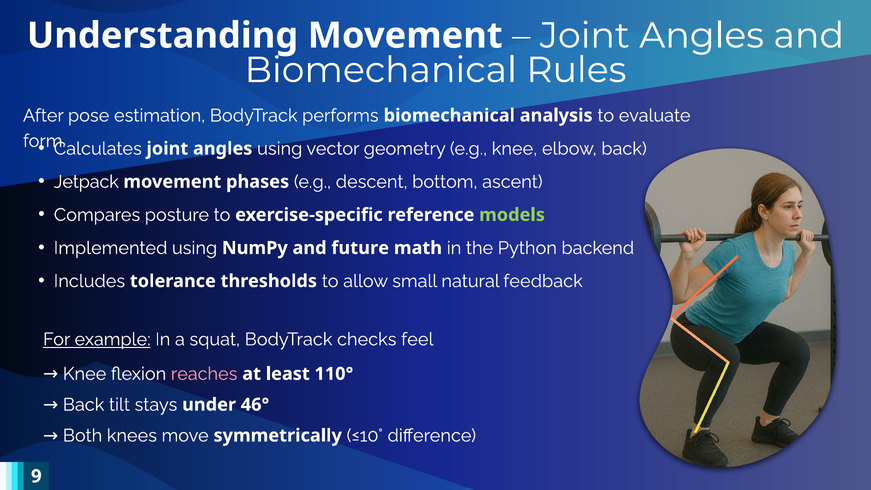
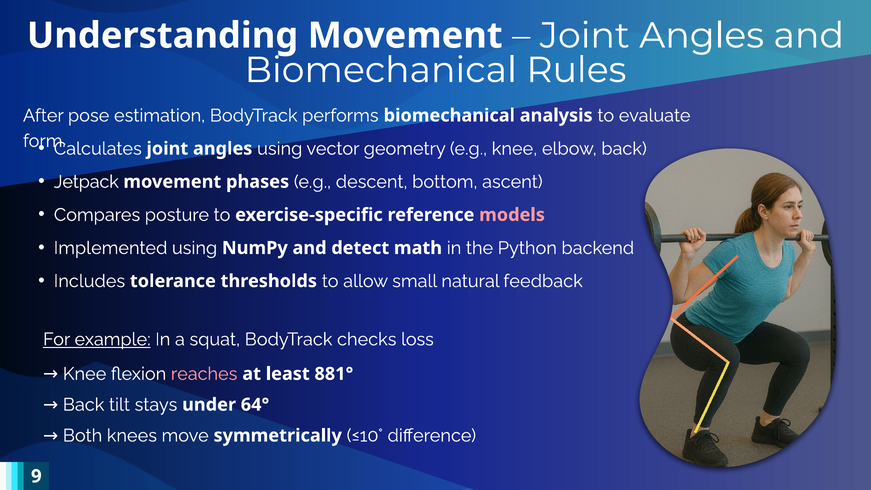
models colour: light green -> pink
future: future -> detect
feel: feel -> loss
110°: 110° -> 881°
46°: 46° -> 64°
